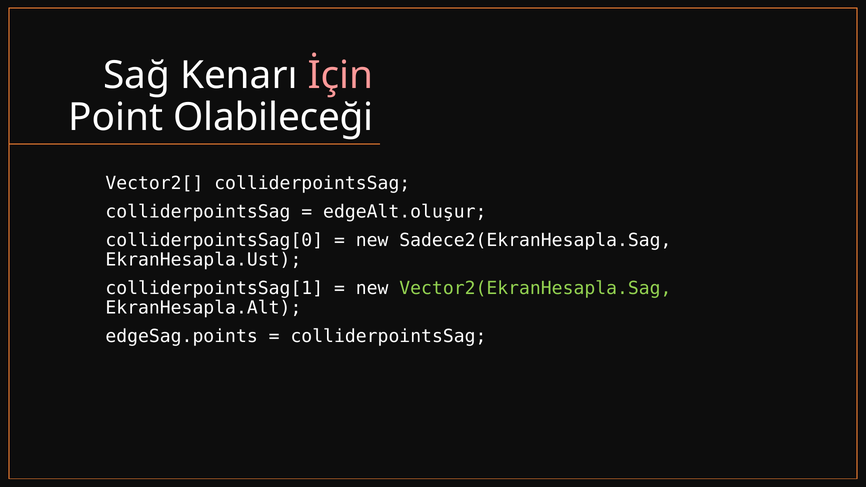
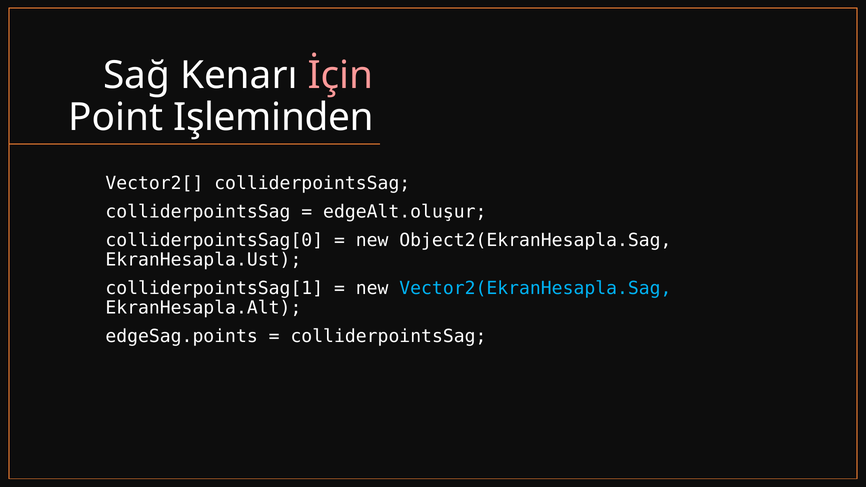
Olabileceği: Olabileceği -> Işleminden
Sadece2(EkranHesapla.Sag: Sadece2(EkranHesapla.Sag -> Object2(EkranHesapla.Sag
Vector2(EkranHesapla.Sag colour: light green -> light blue
